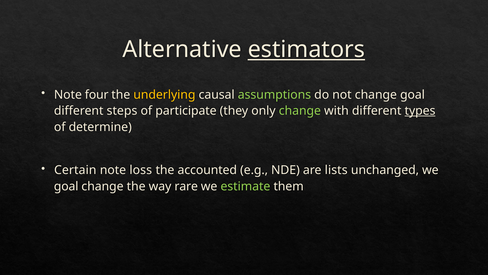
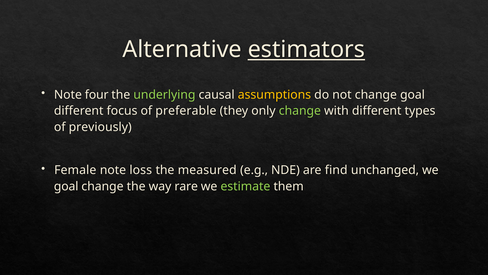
underlying colour: yellow -> light green
assumptions colour: light green -> yellow
steps: steps -> focus
participate: participate -> preferable
types underline: present -> none
determine: determine -> previously
Certain: Certain -> Female
accounted: accounted -> measured
lists: lists -> find
